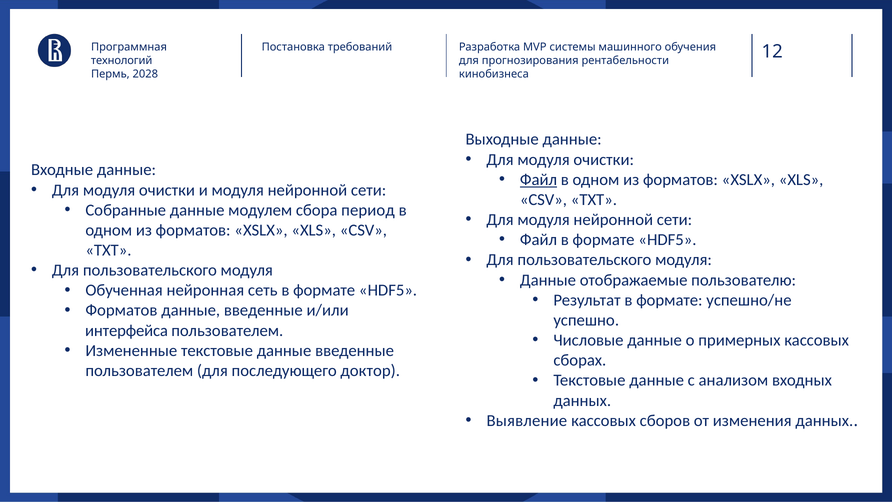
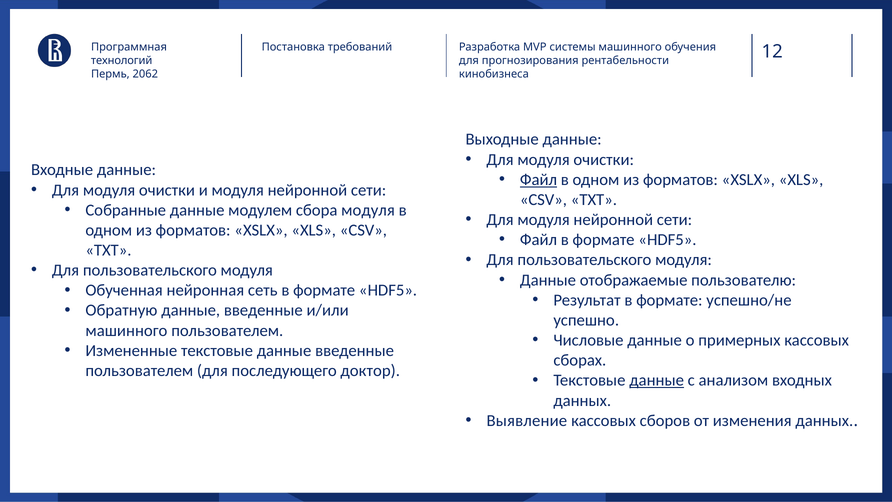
2028: 2028 -> 2062
сбора период: период -> модуля
Форматов at (121, 310): Форматов -> Обратную
интерфейса at (127, 330): интерфейса -> машинного
данные at (657, 380) underline: none -> present
